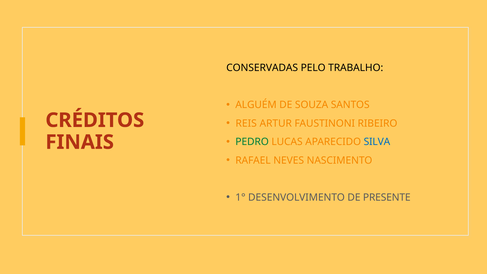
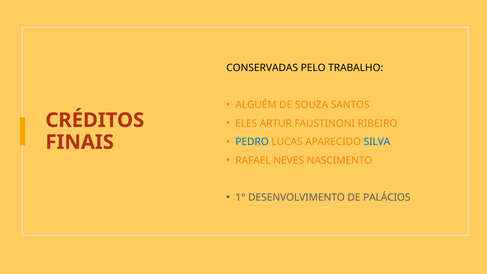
REIS: REIS -> ELES
PEDRO colour: green -> blue
PRESENTE: PRESENTE -> PALÁCIOS
